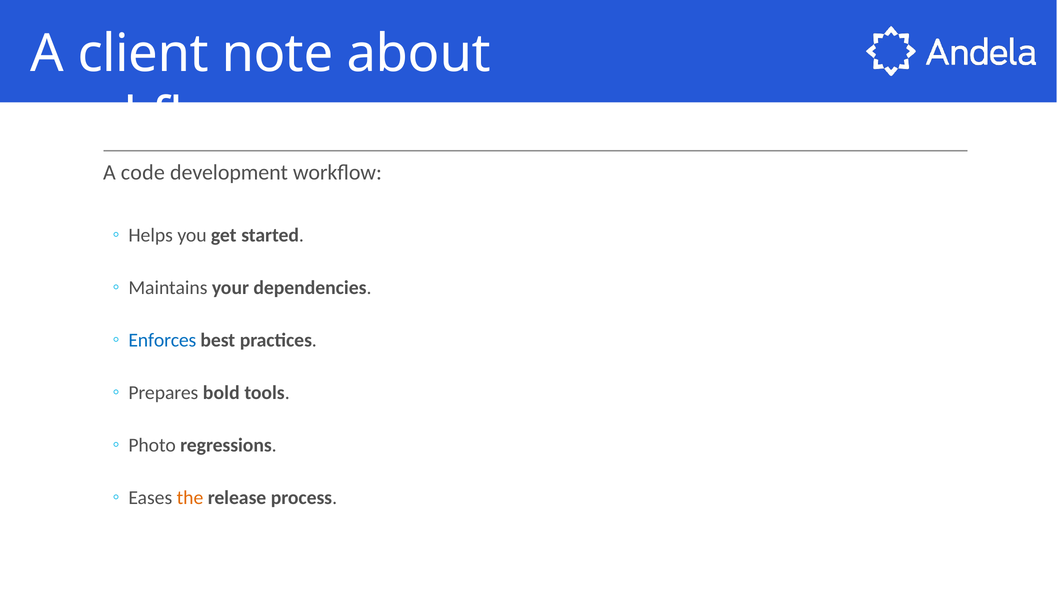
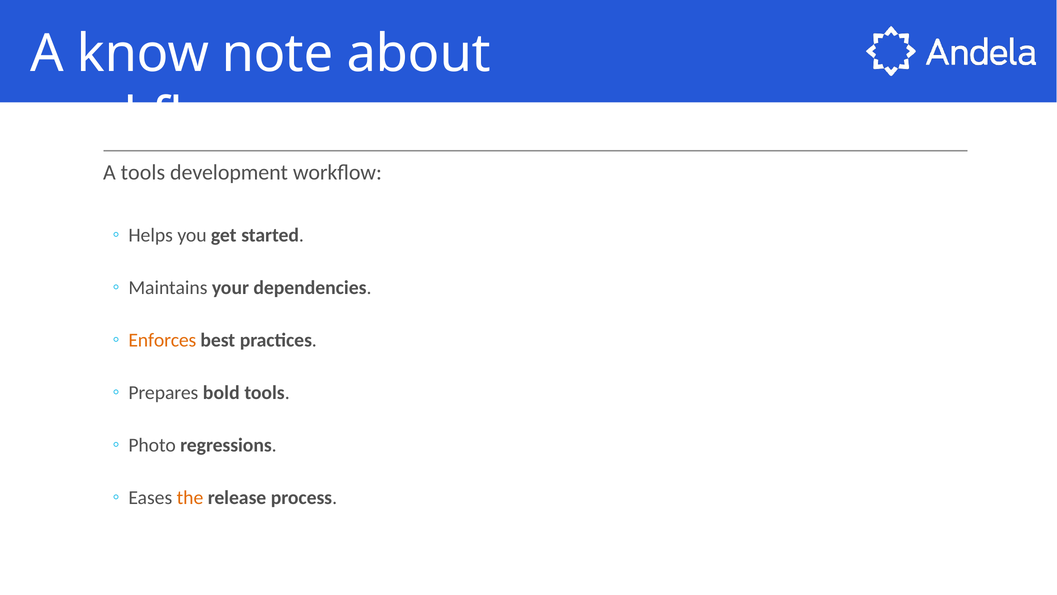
client: client -> know
A code: code -> tools
Enforces colour: blue -> orange
